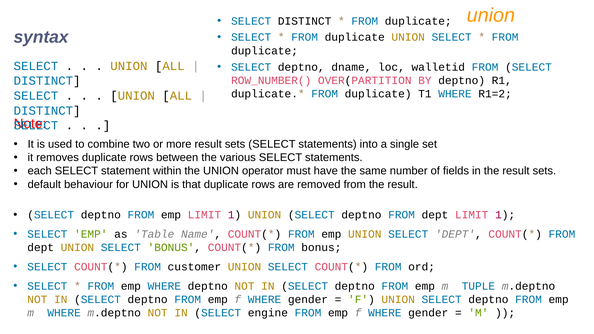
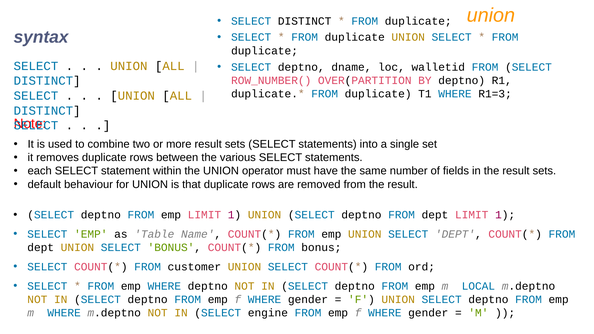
R1=2: R1=2 -> R1=3
TUPLE: TUPLE -> LOCAL
